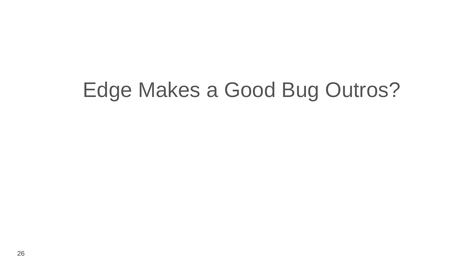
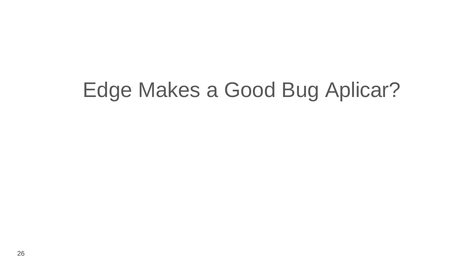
Outros: Outros -> Aplicar
